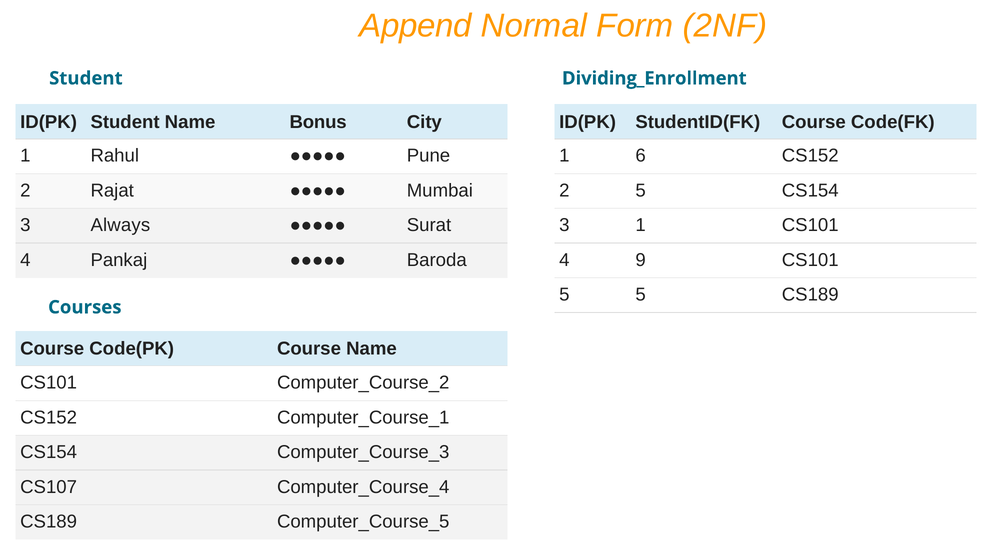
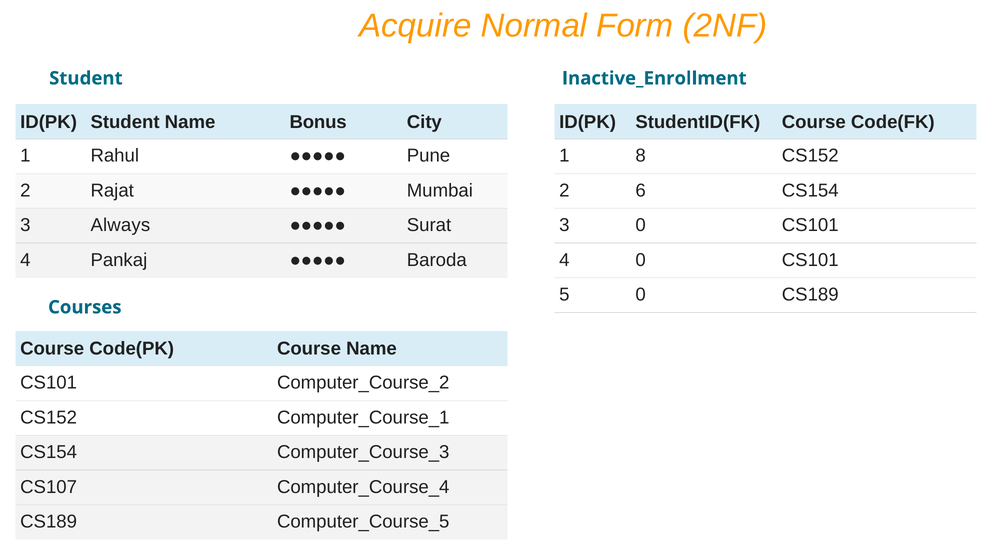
Append: Append -> Acquire
Dividing_Enrollment: Dividing_Enrollment -> Inactive_Enrollment
6: 6 -> 8
2 5: 5 -> 6
3 1: 1 -> 0
4 9: 9 -> 0
5 5: 5 -> 0
